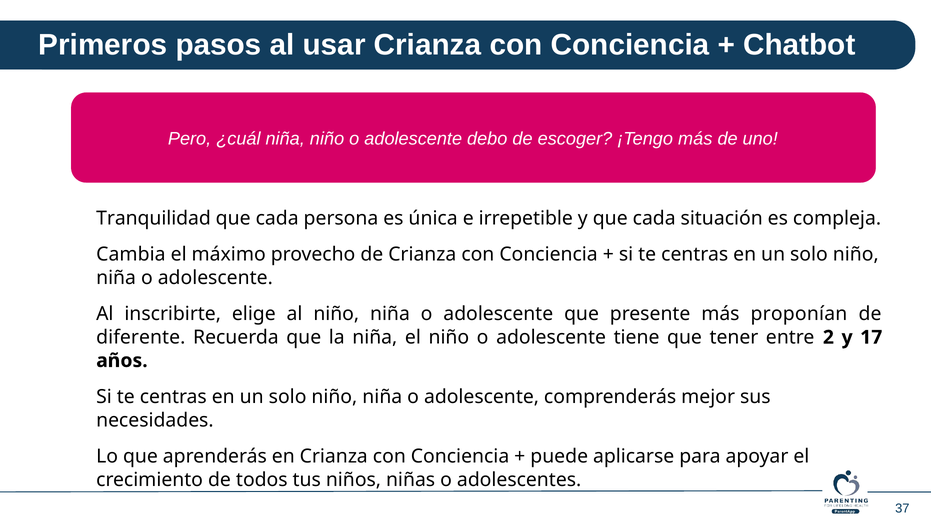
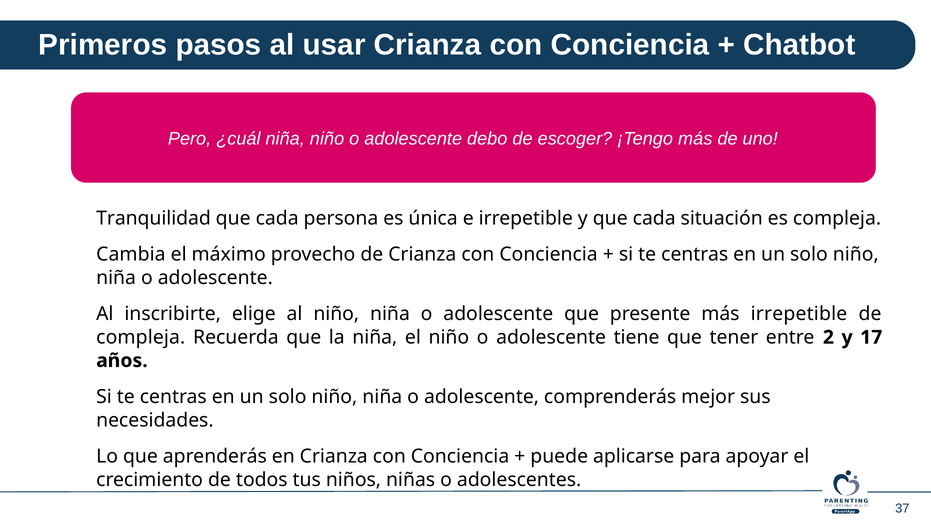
más proponían: proponían -> irrepetible
diferente at (141, 337): diferente -> compleja
